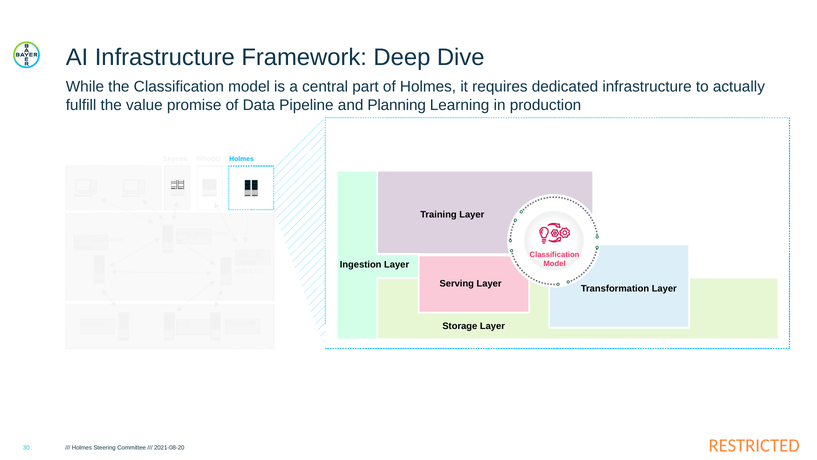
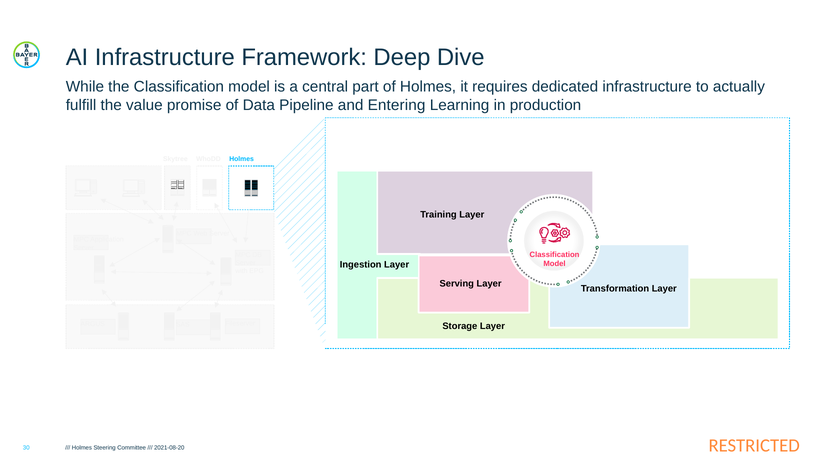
Planning: Planning -> Entering
